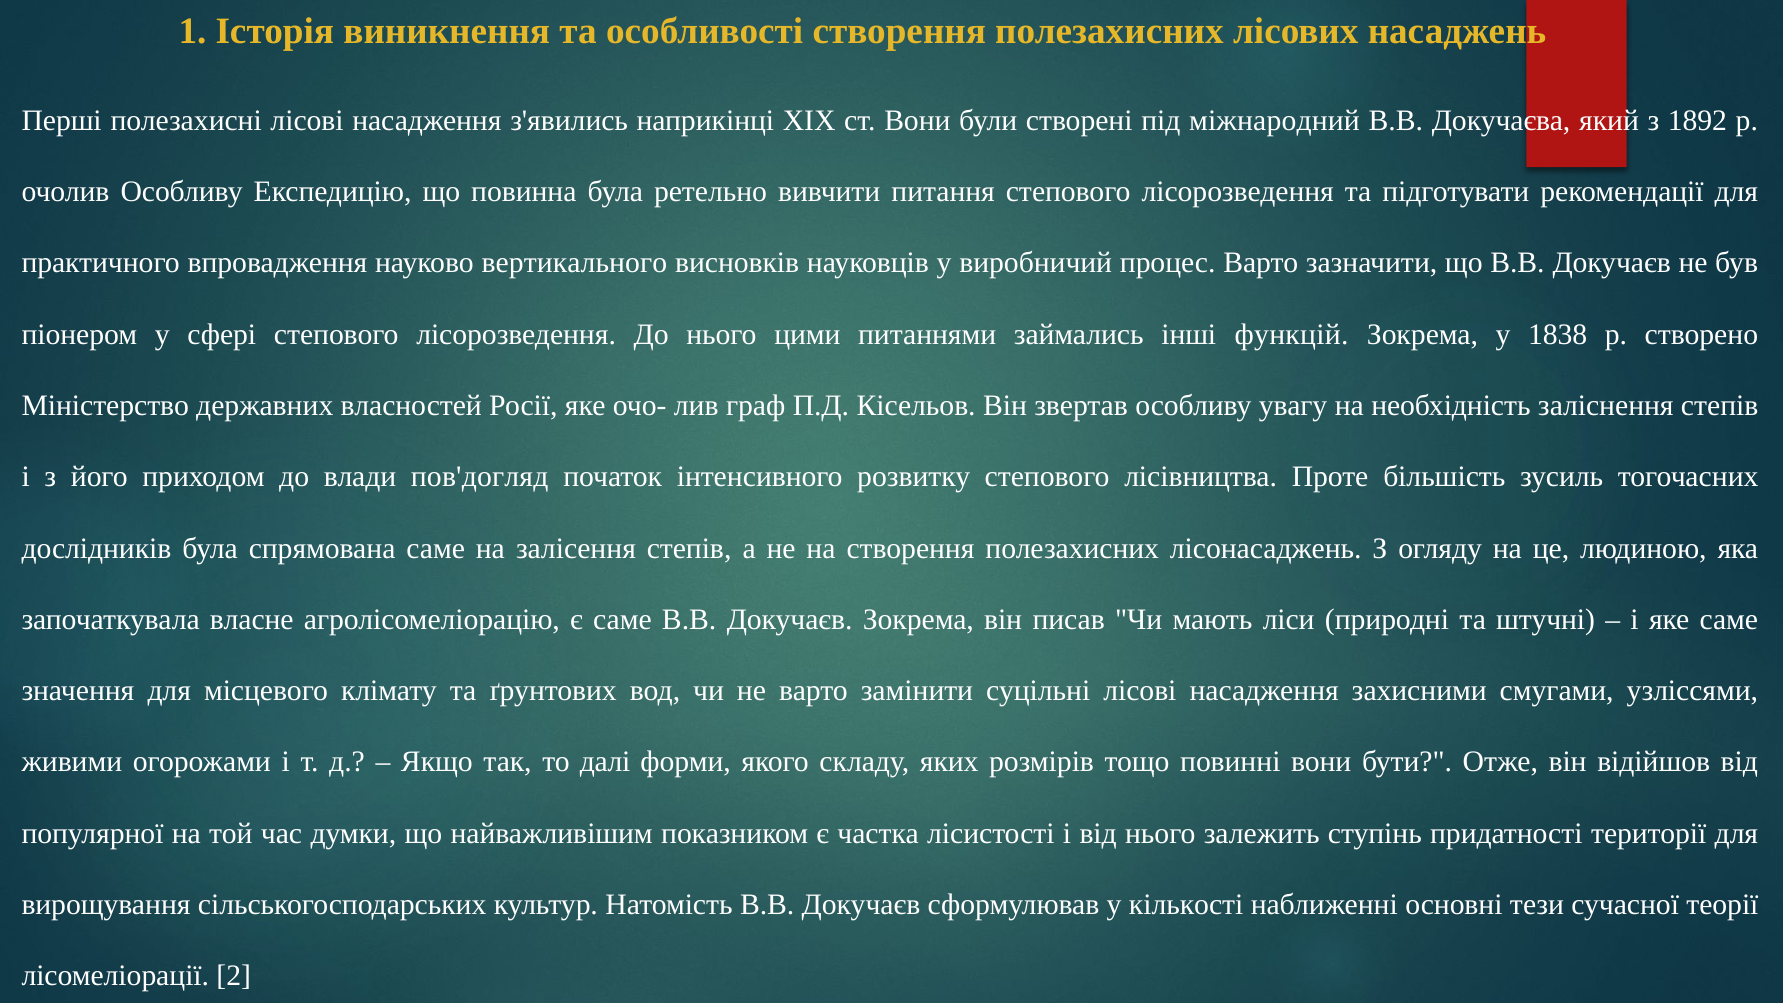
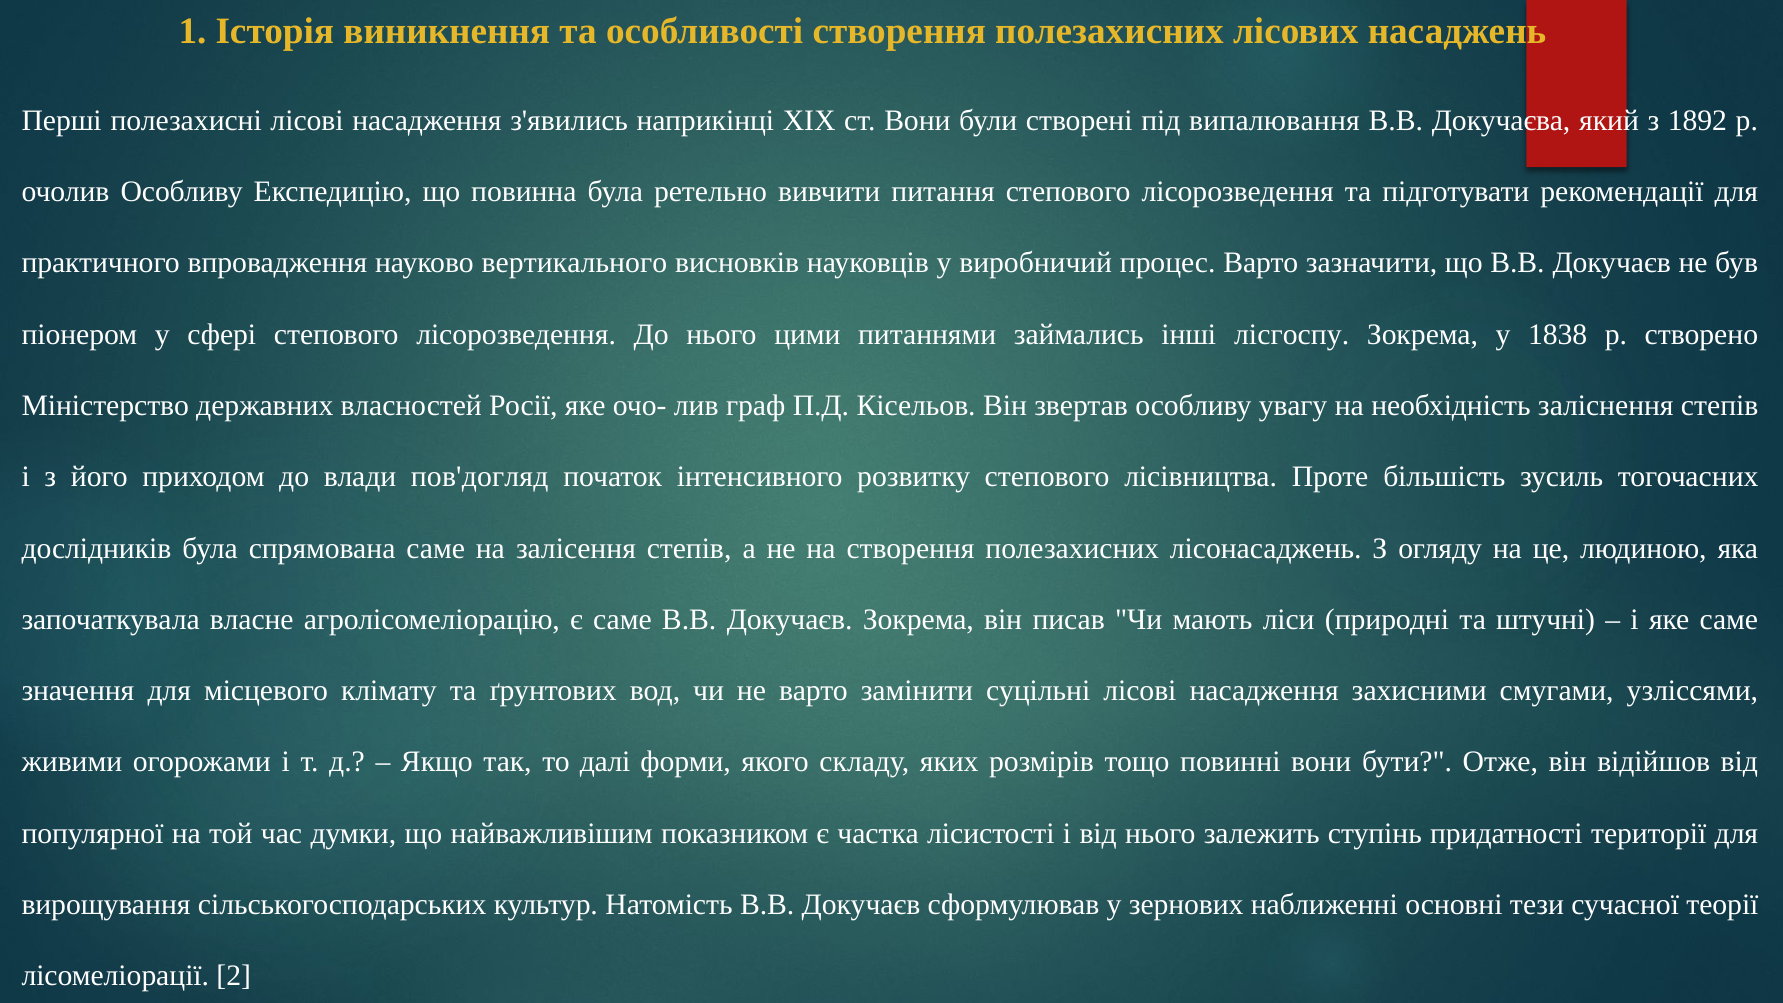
міжнародний: міжнародний -> випалювання
функцій: функцій -> лісгоспу
кількості: кількості -> зернових
